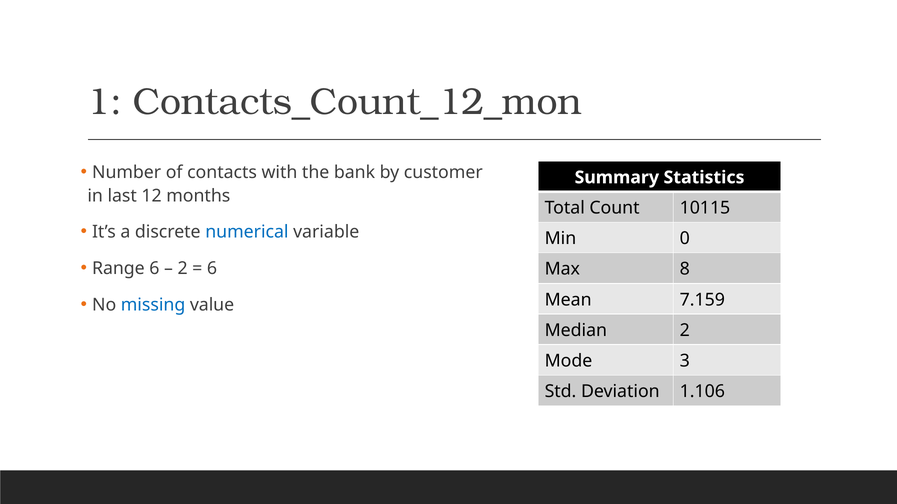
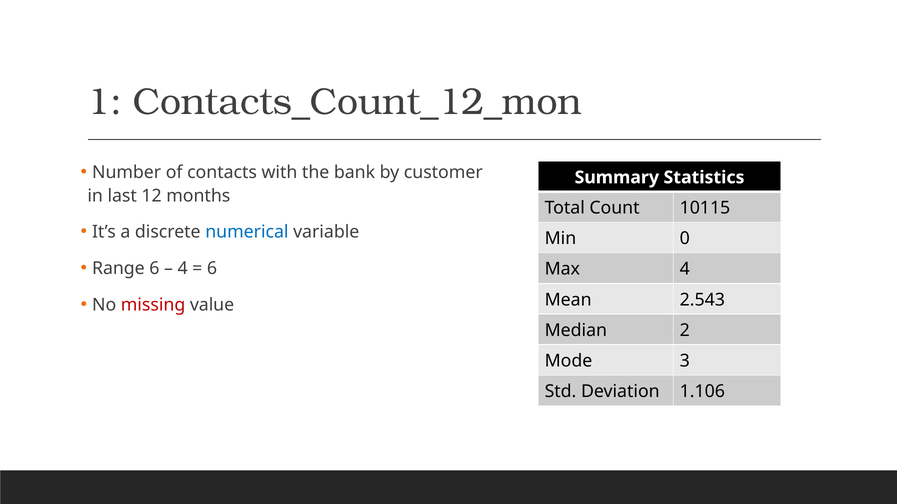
2 at (183, 269): 2 -> 4
Max 8: 8 -> 4
7.159: 7.159 -> 2.543
missing colour: blue -> red
